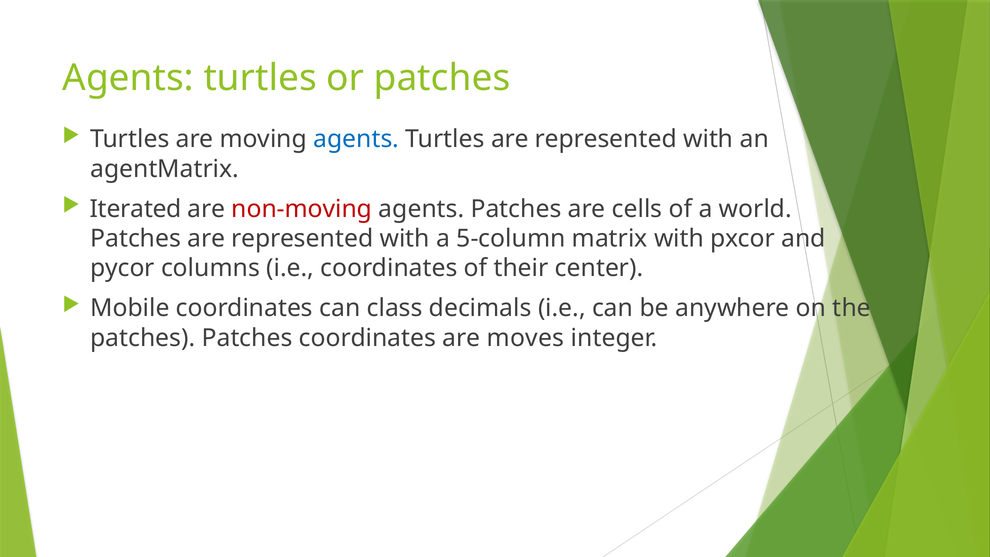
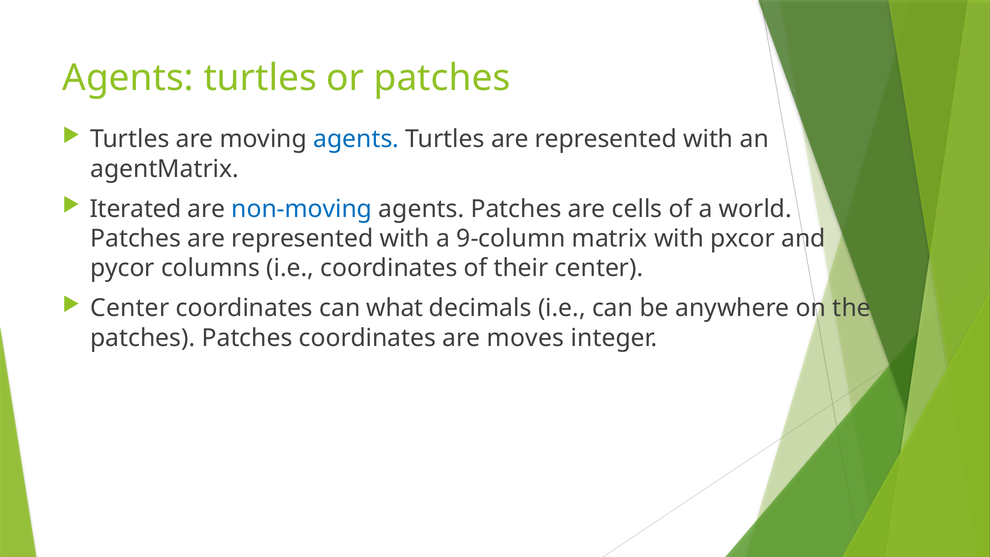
non-moving colour: red -> blue
5-column: 5-column -> 9-column
Mobile at (130, 308): Mobile -> Center
class: class -> what
